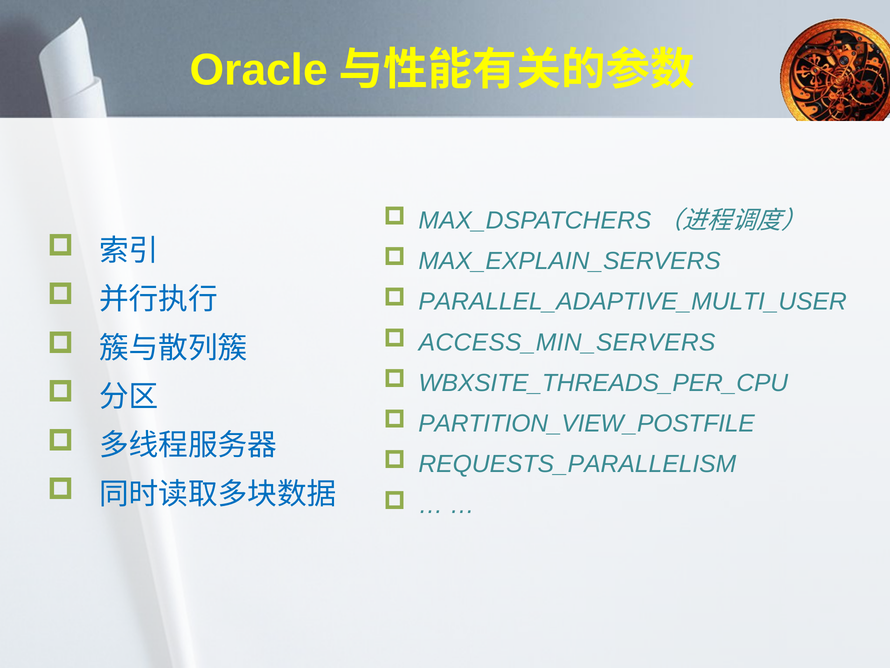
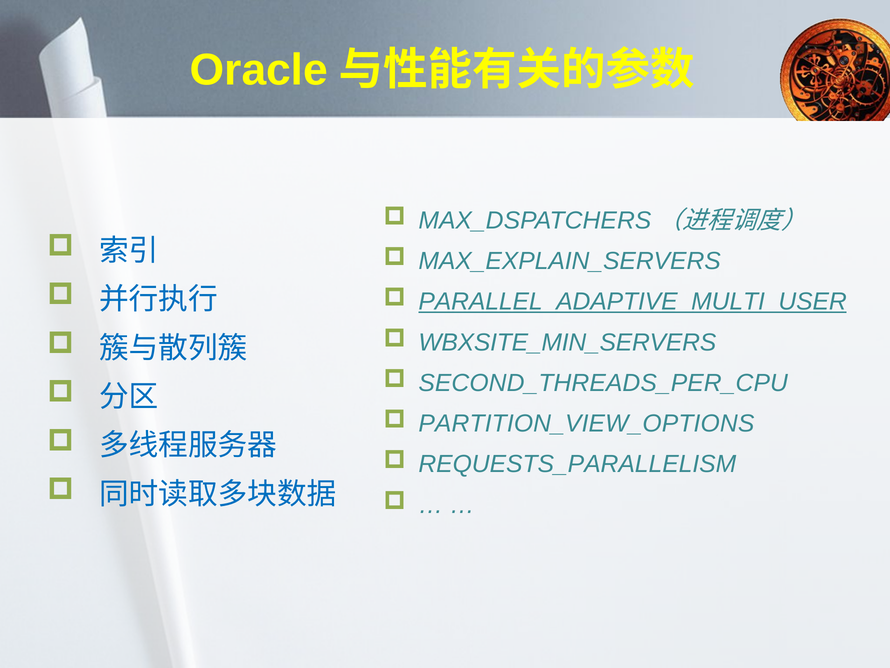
PARALLEL_ADAPTIVE_MULTI_USER underline: none -> present
ACCESS_MIN_SERVERS: ACCESS_MIN_SERVERS -> WBXSITE_MIN_SERVERS
WBXSITE_THREADS_PER_CPU: WBXSITE_THREADS_PER_CPU -> SECOND_THREADS_PER_CPU
PARTITION_VIEW_POSTFILE: PARTITION_VIEW_POSTFILE -> PARTITION_VIEW_OPTIONS
